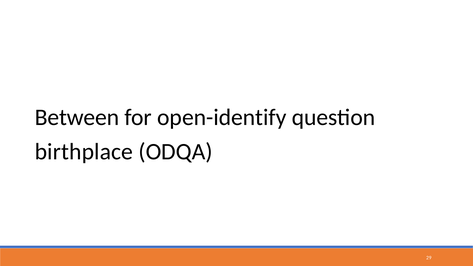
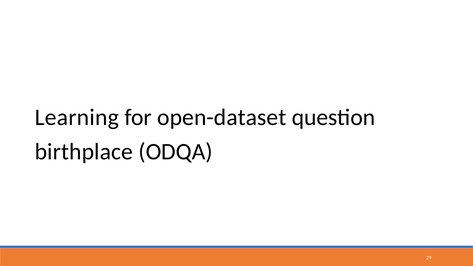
Between: Between -> Learning
open-identify: open-identify -> open-dataset
